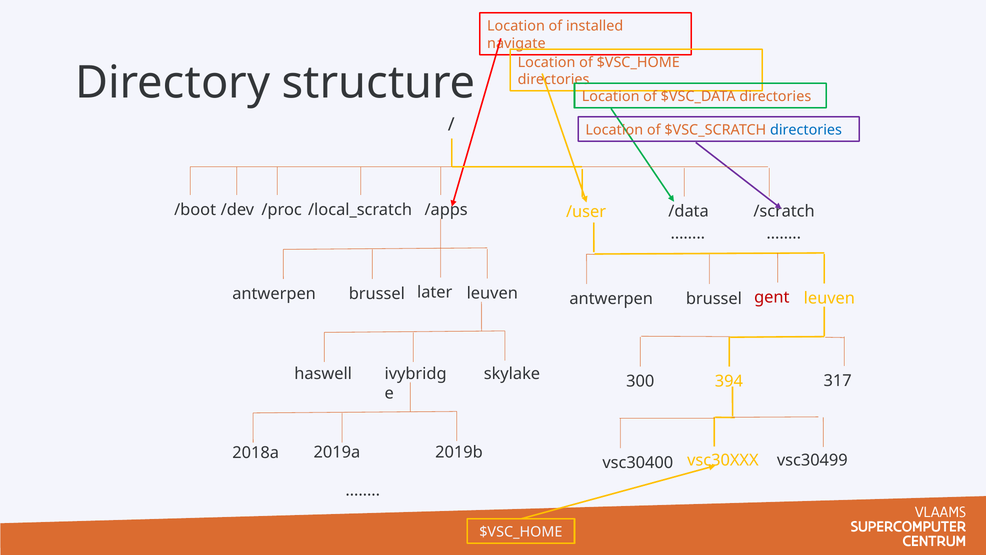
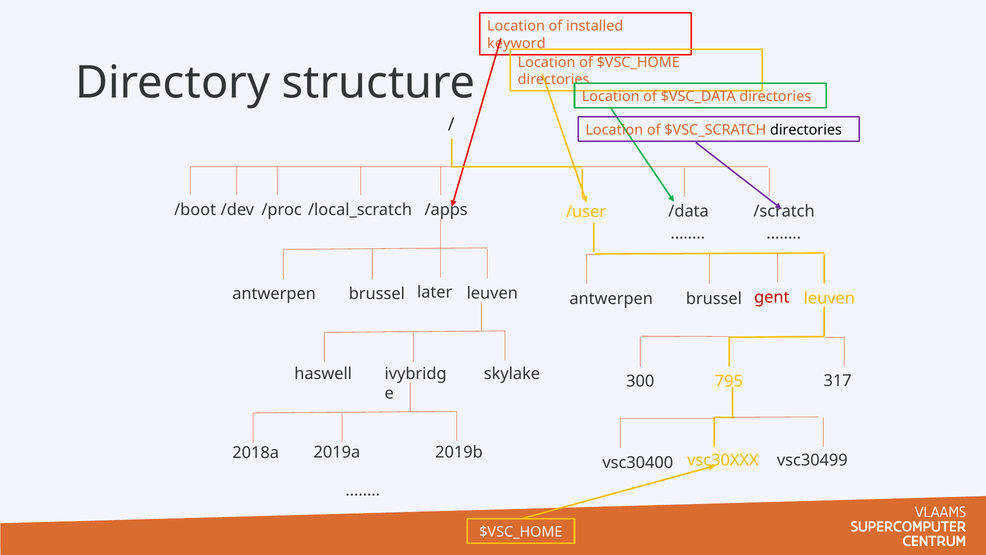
navigate: navigate -> keyword
directories at (806, 130) colour: blue -> black
394: 394 -> 795
